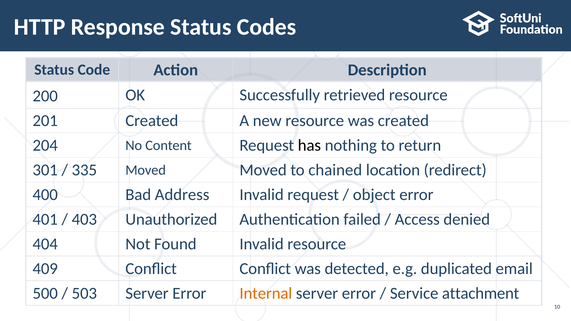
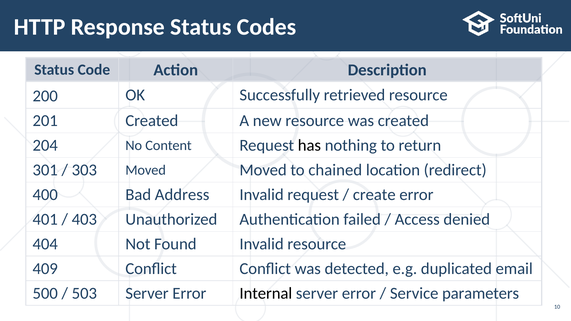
335: 335 -> 303
object: object -> create
Internal colour: orange -> black
attachment: attachment -> parameters
